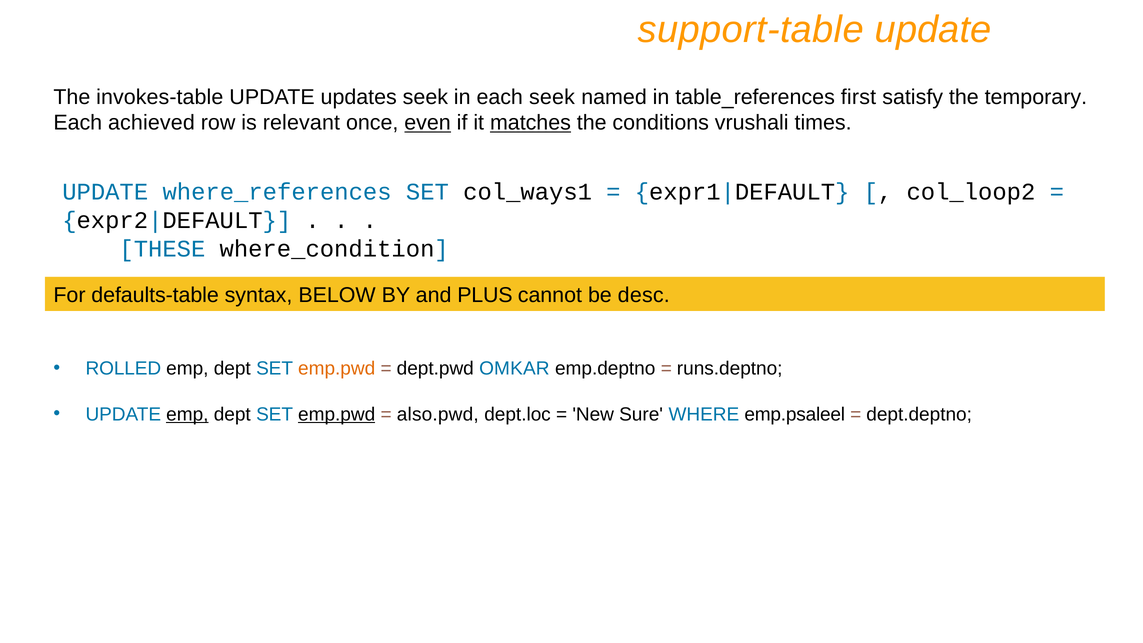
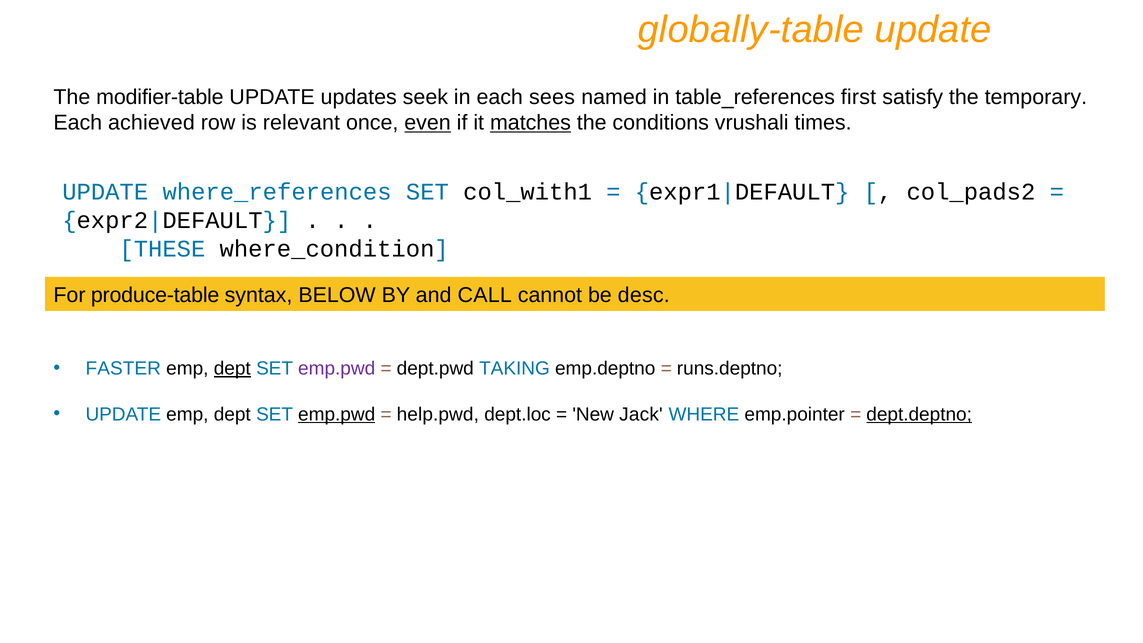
support-table: support-table -> globally-table
invokes-table: invokes-table -> modifier-table
each seek: seek -> sees
col_ways1: col_ways1 -> col_with1
col_loop2: col_loop2 -> col_pads2
defaults-table: defaults-table -> produce-table
PLUS: PLUS -> CALL
ROLLED: ROLLED -> FASTER
dept at (232, 369) underline: none -> present
emp.pwd at (337, 369) colour: orange -> purple
OMKAR: OMKAR -> TAKING
emp at (187, 414) underline: present -> none
also.pwd: also.pwd -> help.pwd
Sure: Sure -> Jack
emp.psaleel: emp.psaleel -> emp.pointer
dept.deptno underline: none -> present
